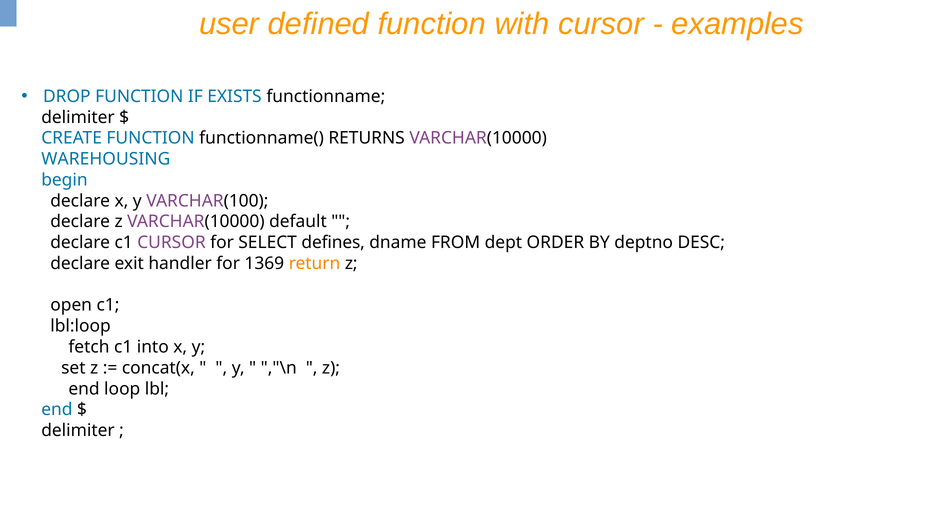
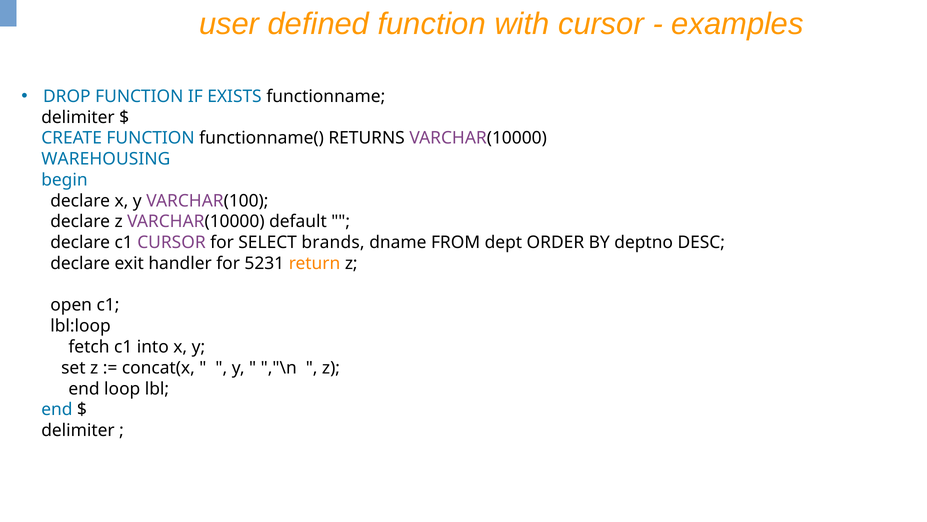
defines: defines -> brands
1369: 1369 -> 5231
